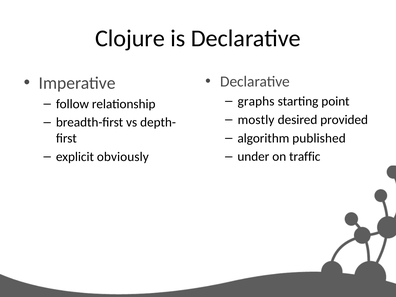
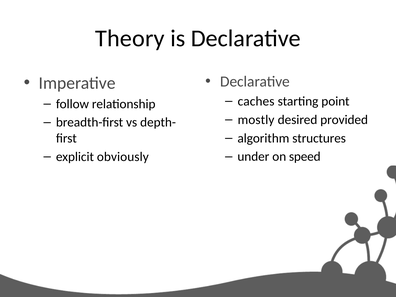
Clojure: Clojure -> Theory
graphs: graphs -> caches
published: published -> structures
traffic: traffic -> speed
